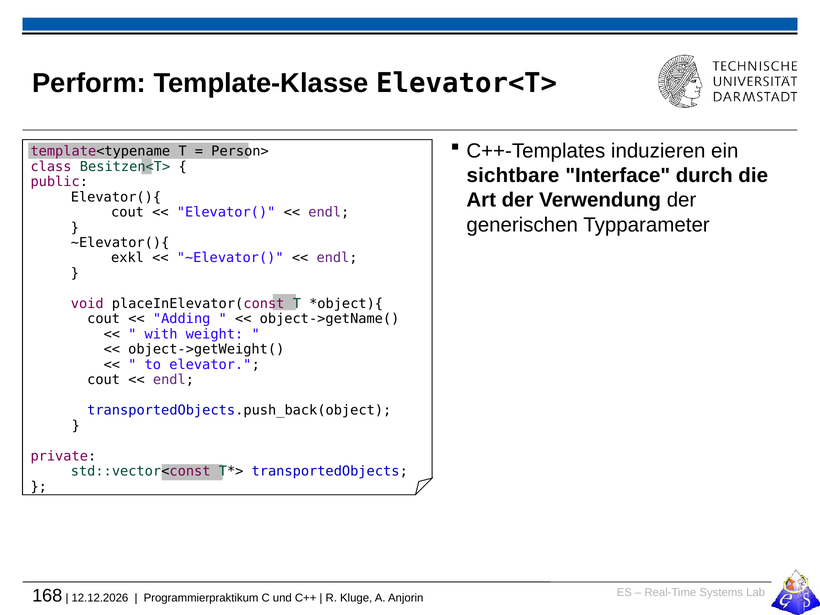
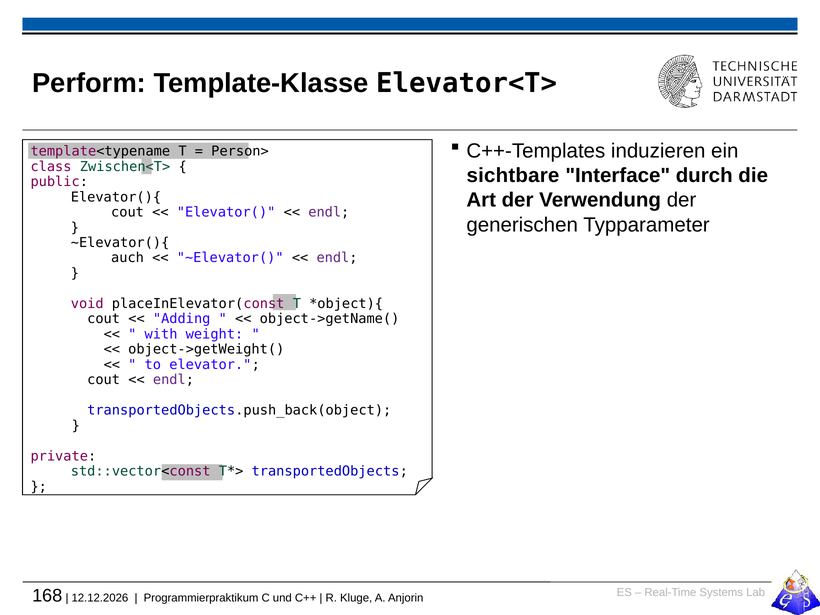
Besitzen<T>: Besitzen<T> -> Zwischen<T>
exkl: exkl -> auch
